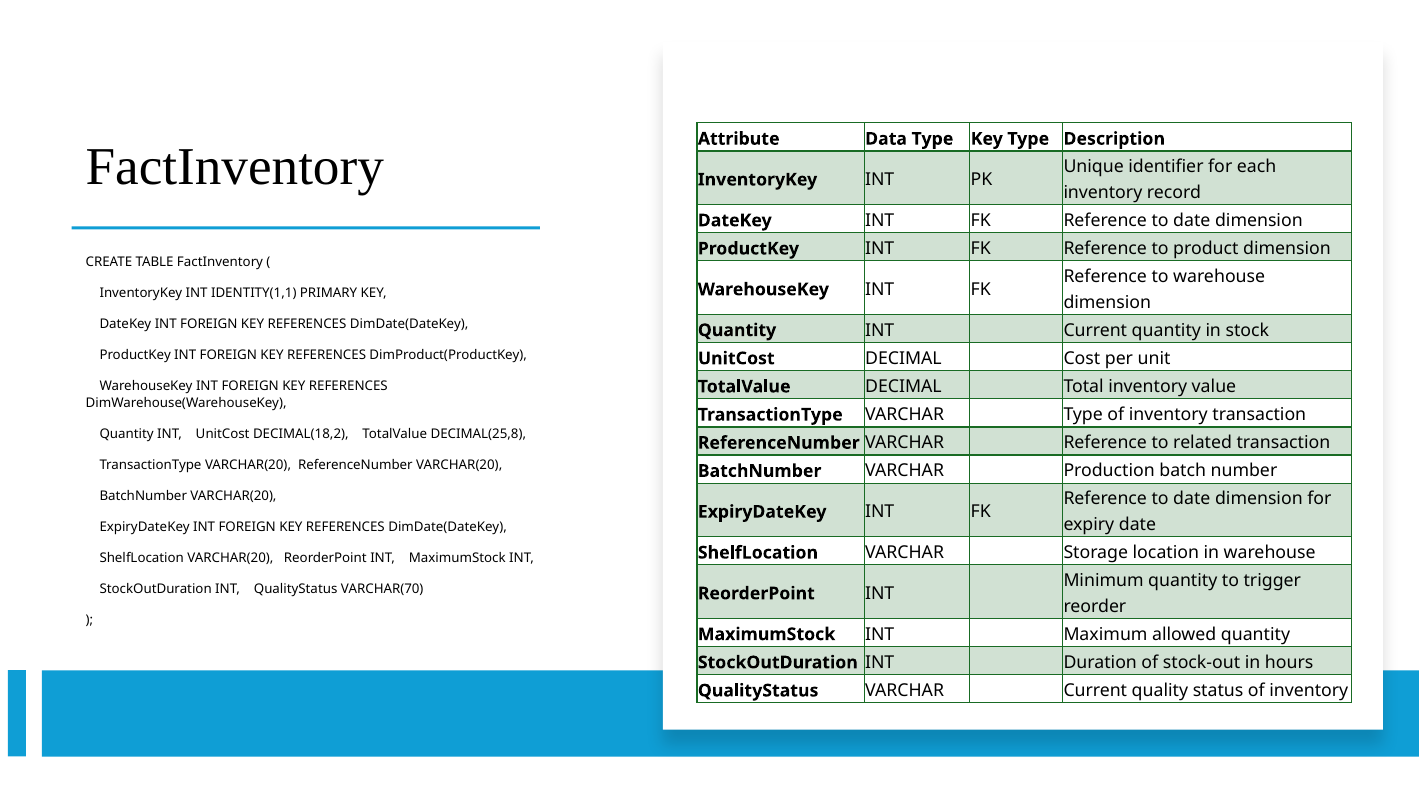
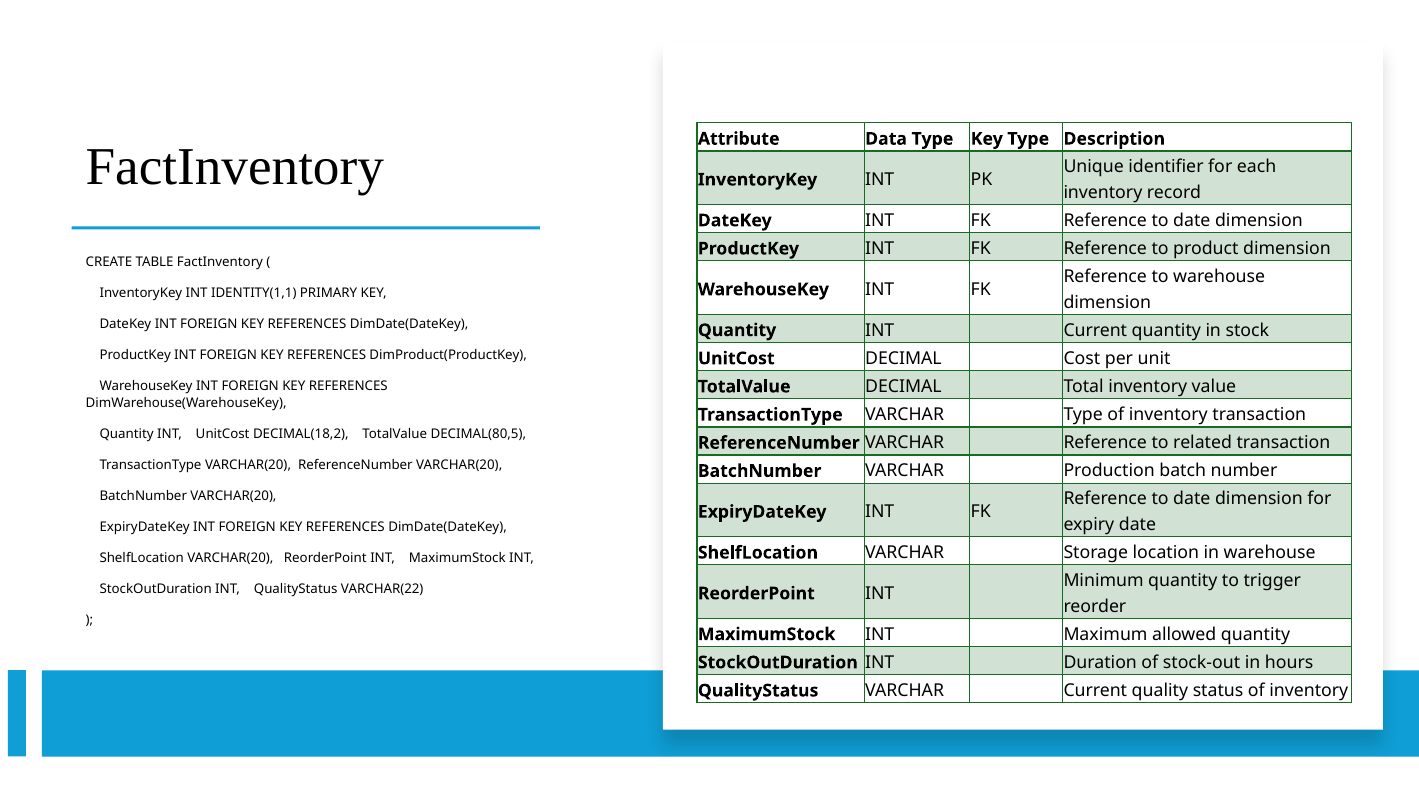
DECIMAL(25,8: DECIMAL(25,8 -> DECIMAL(80,5
VARCHAR(70: VARCHAR(70 -> VARCHAR(22
